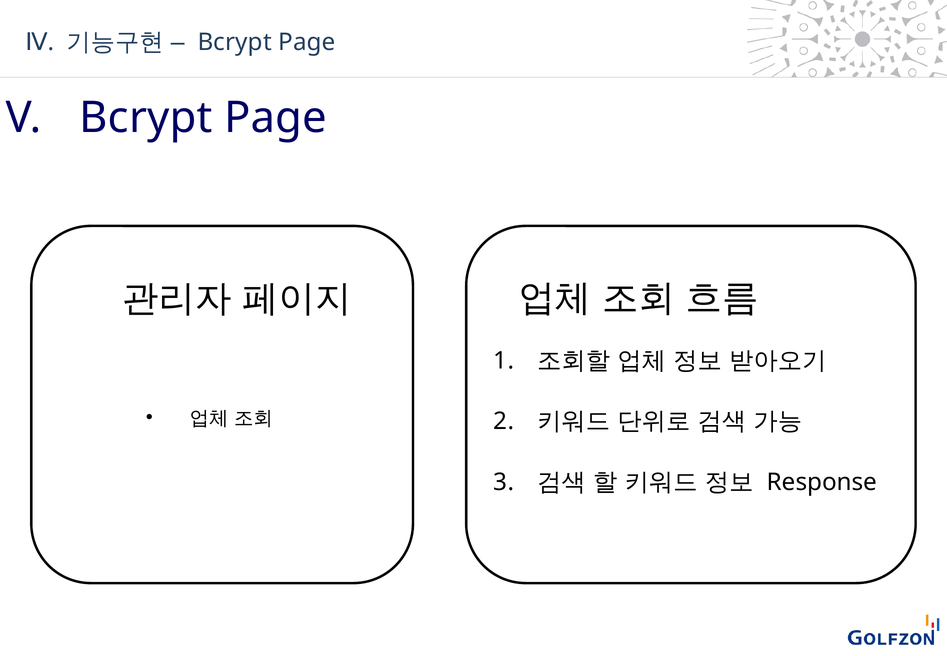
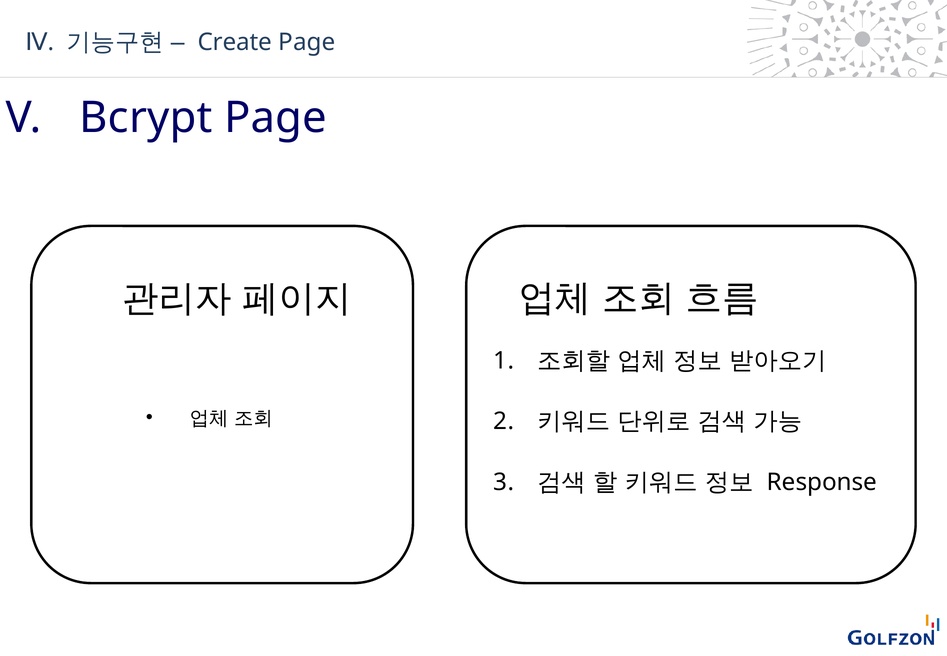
Bcrypt at (235, 42): Bcrypt -> Create
